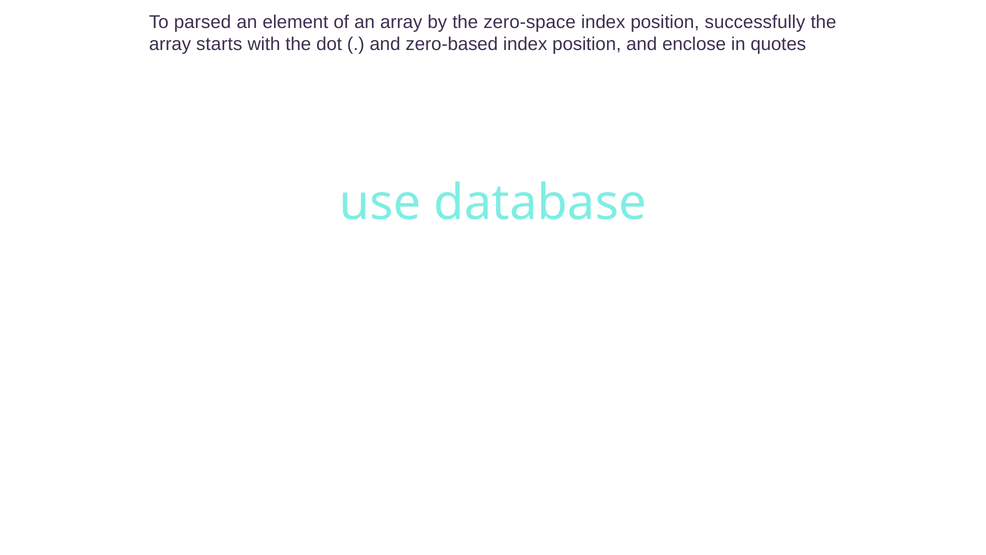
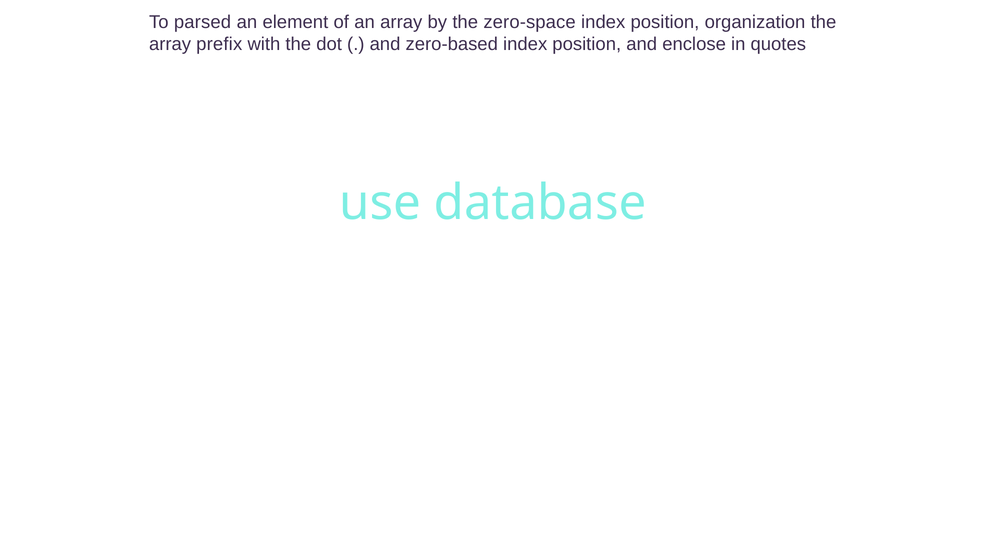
successfully: successfully -> organization
starts: starts -> prefix
